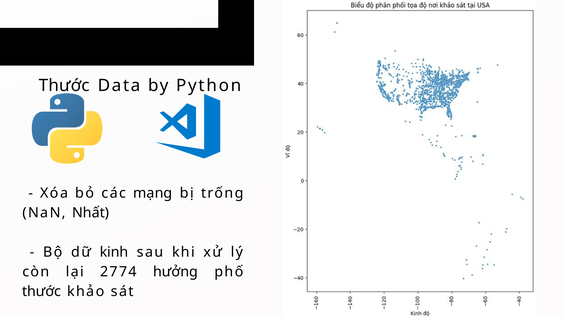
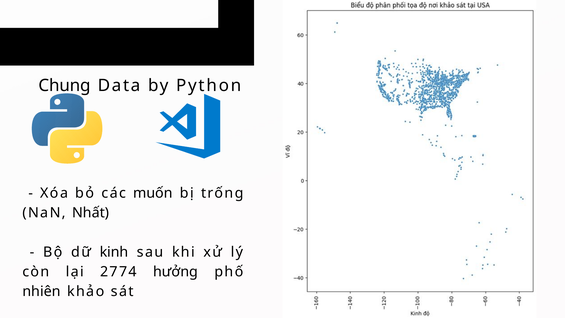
Thước at (64, 86): Thước -> Chung
mạng: mạng -> muốn
thước at (42, 291): thước -> nhiên
